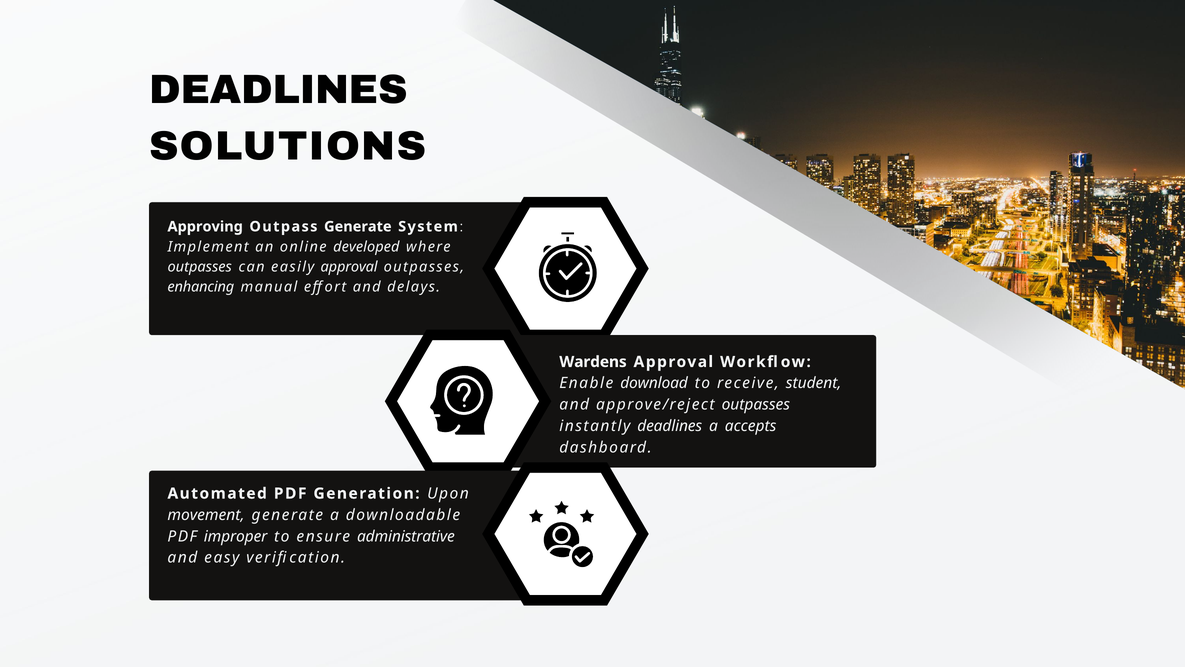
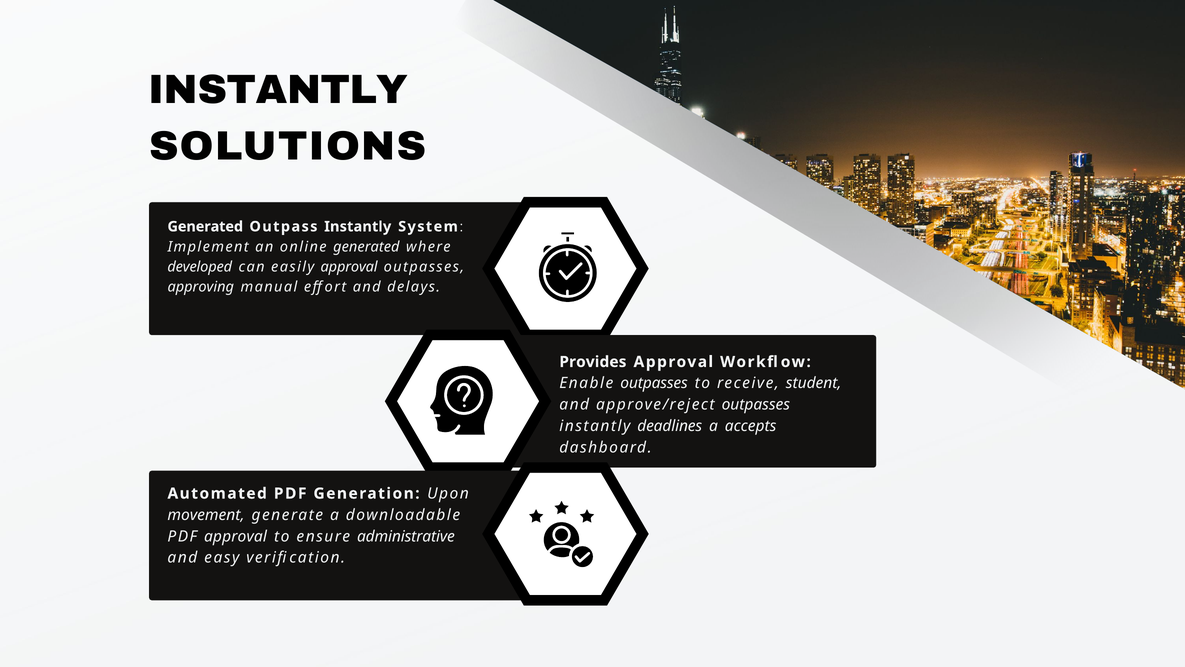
DEADLINES at (278, 90): DEADLINES -> INSTANTLY
Approving at (205, 226): Approving -> Generated
Outpass Generate: Generate -> Instantly
online developed: developed -> generated
outpasses at (200, 267): outpasses -> developed
enhancing: enhancing -> approving
Wardens: Wardens -> Provides
Enable download: download -> outpasses
PDF improper: improper -> approval
